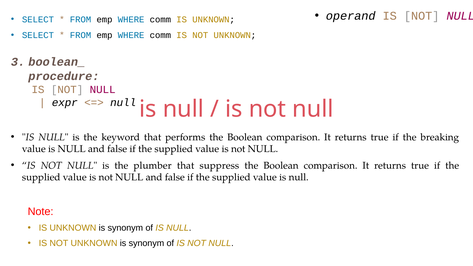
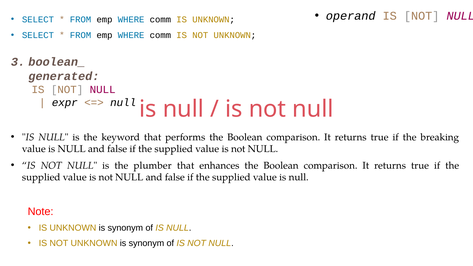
procedure: procedure -> generated
suppress: suppress -> enhances
